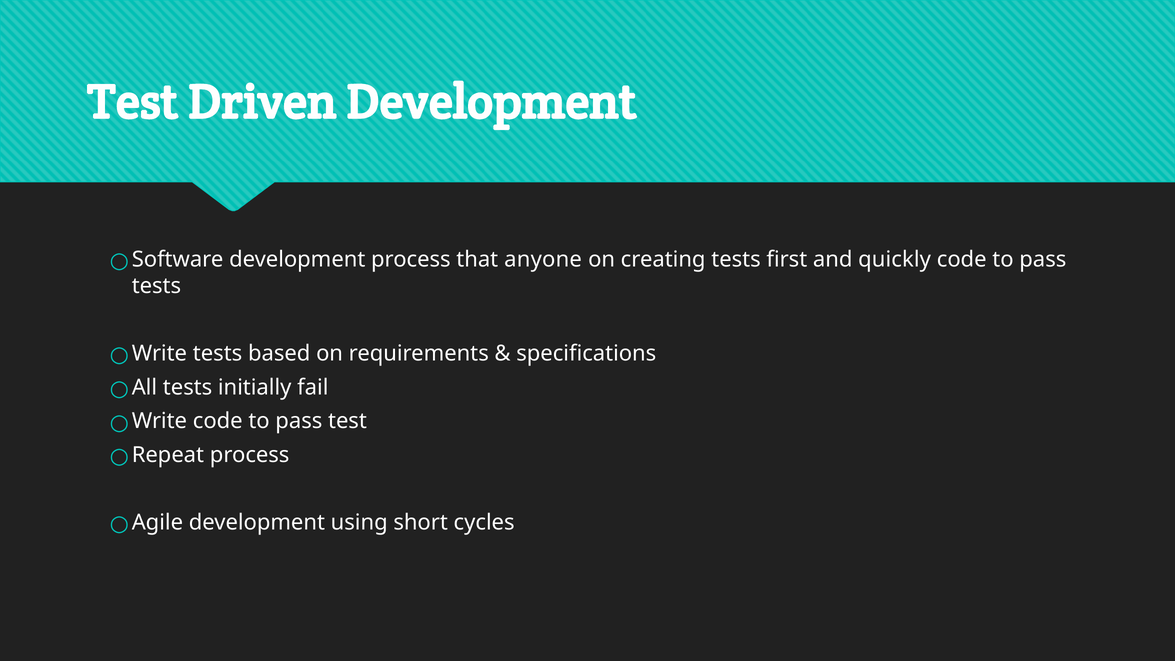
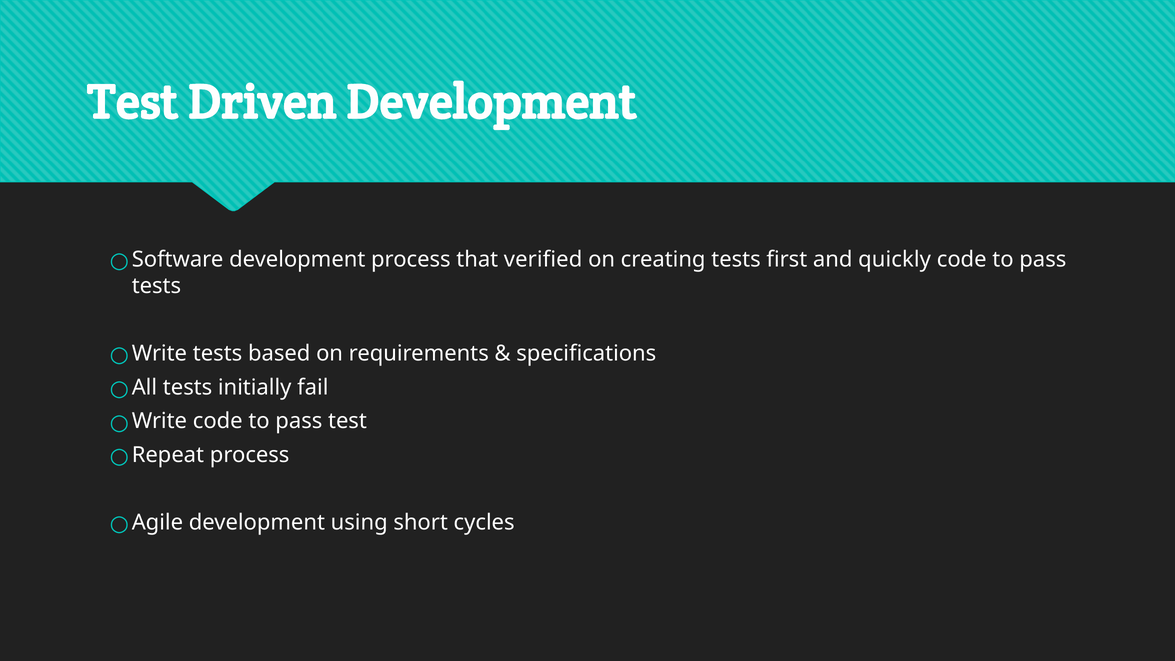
anyone: anyone -> verified
